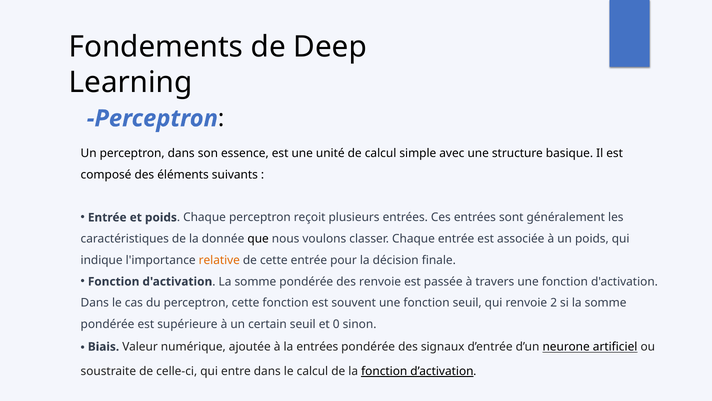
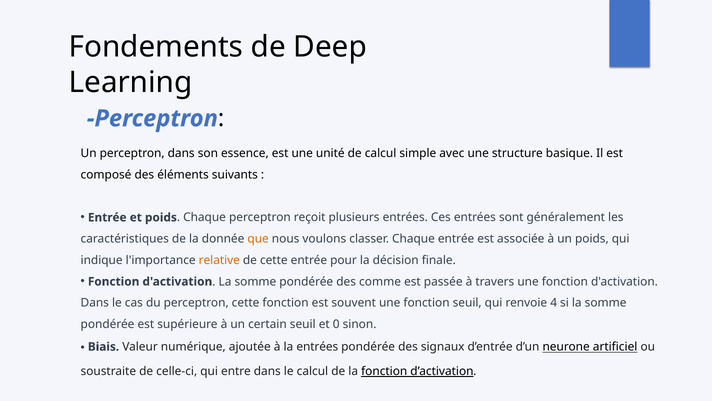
que colour: black -> orange
des renvoie: renvoie -> comme
2: 2 -> 4
